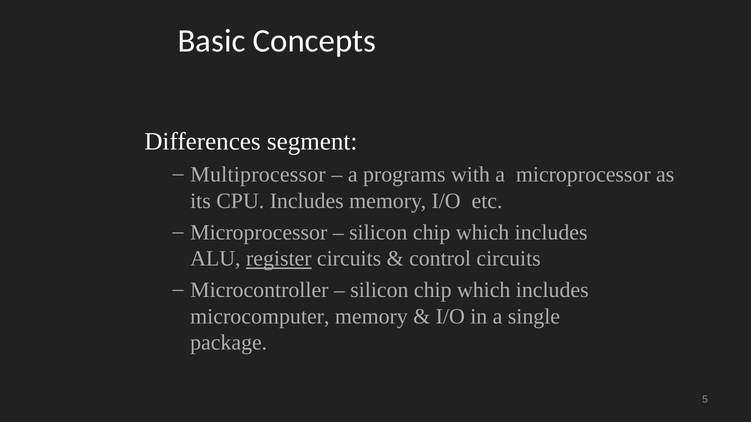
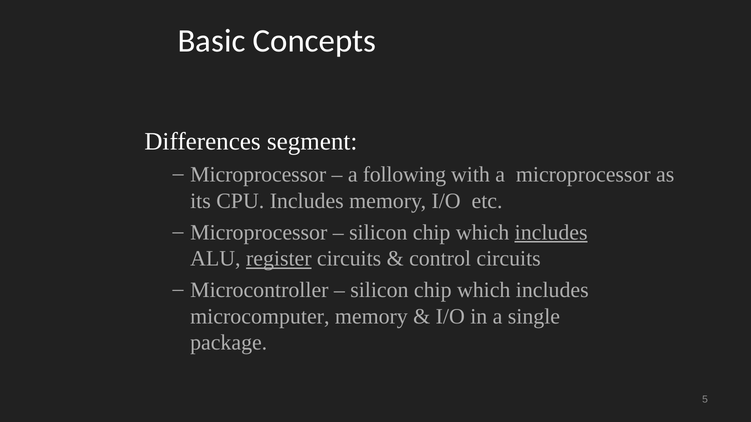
Multiprocessor at (258, 175): Multiprocessor -> Microprocessor
programs: programs -> following
includes at (551, 233) underline: none -> present
